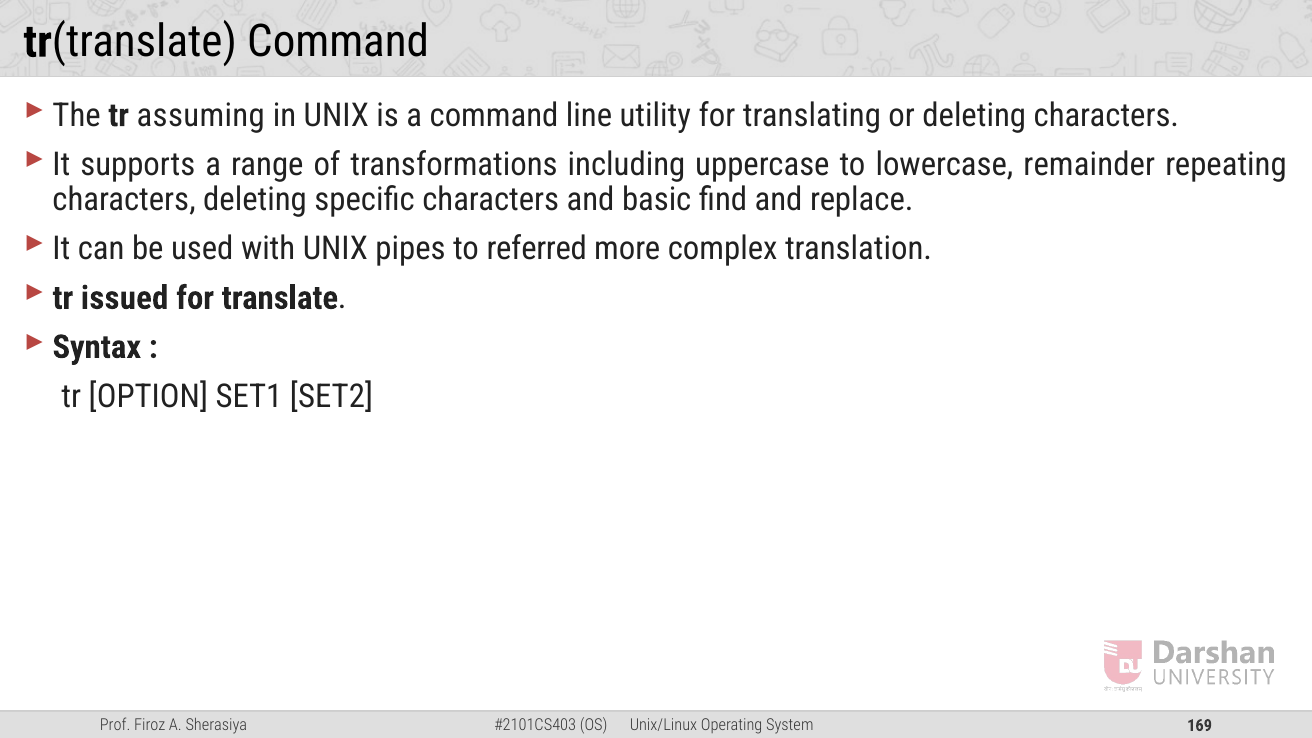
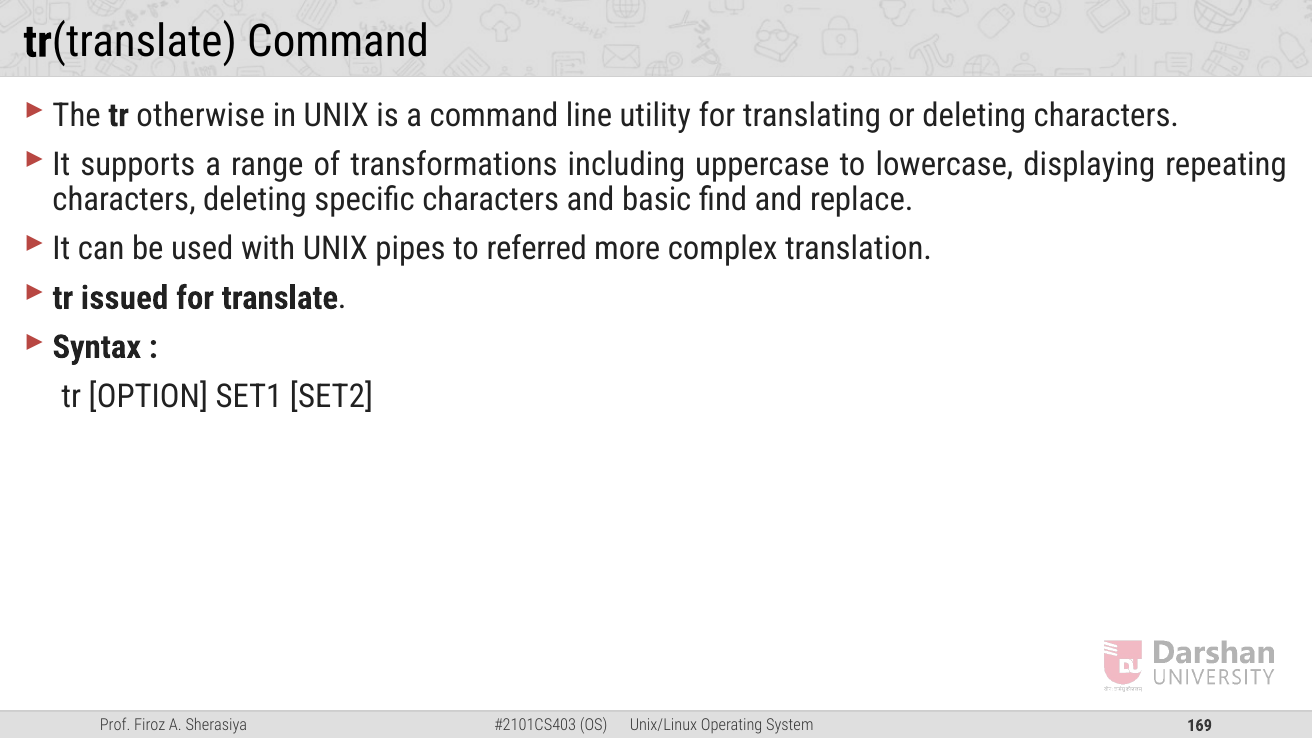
assuming: assuming -> otherwise
remainder: remainder -> displaying
